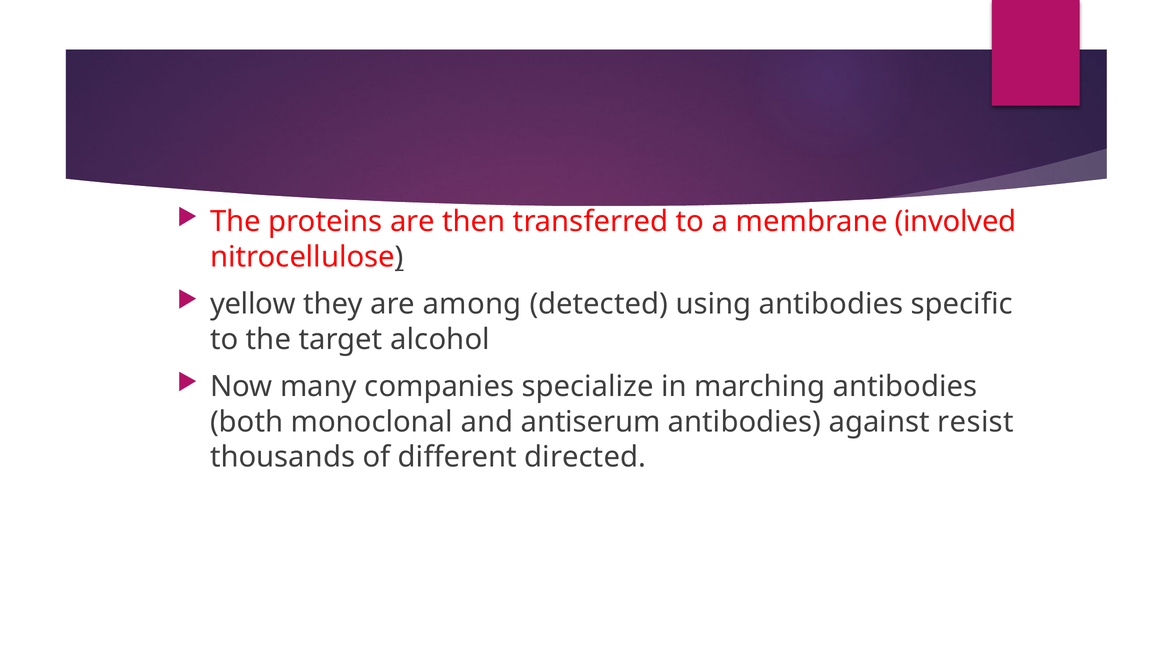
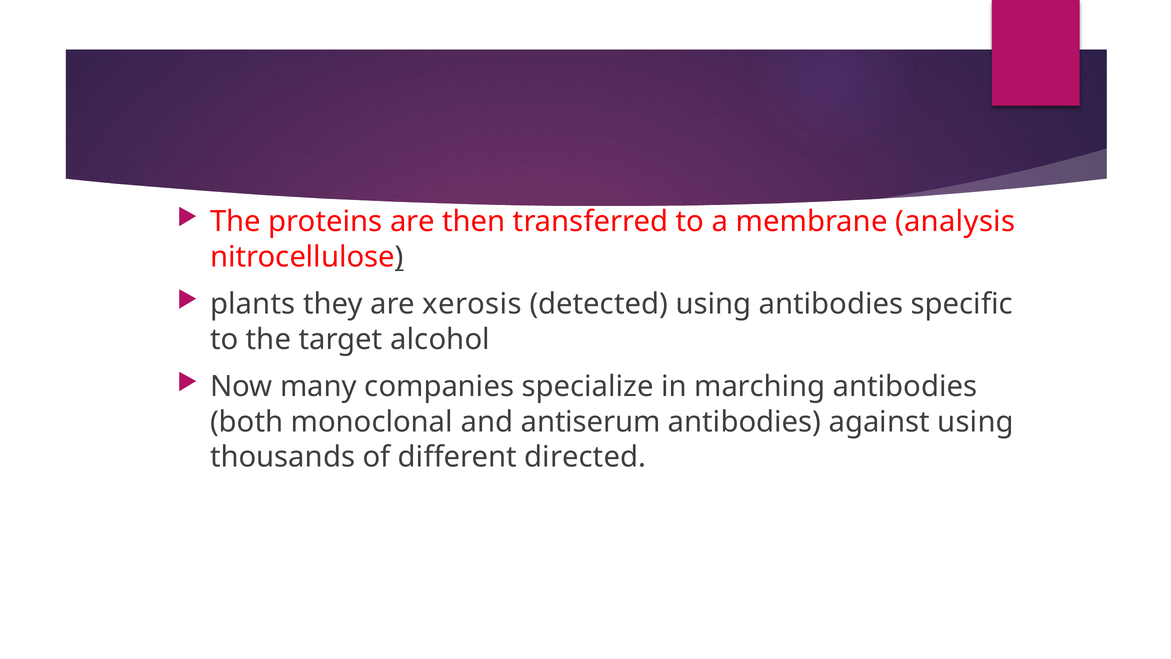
involved: involved -> analysis
yellow: yellow -> plants
among: among -> xerosis
against resist: resist -> using
